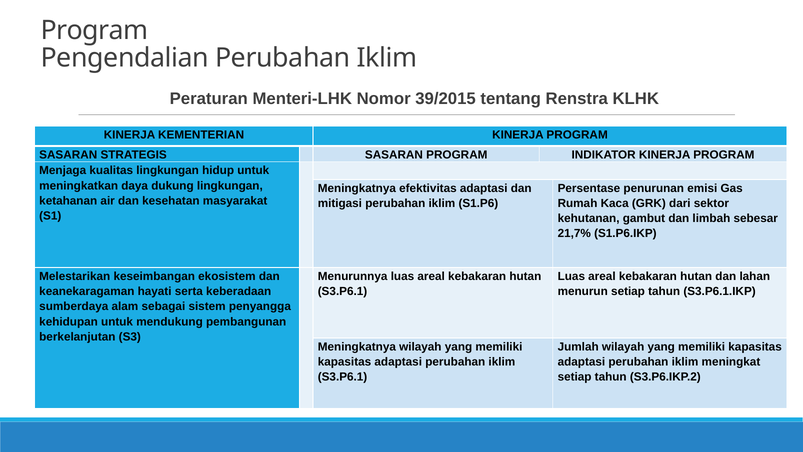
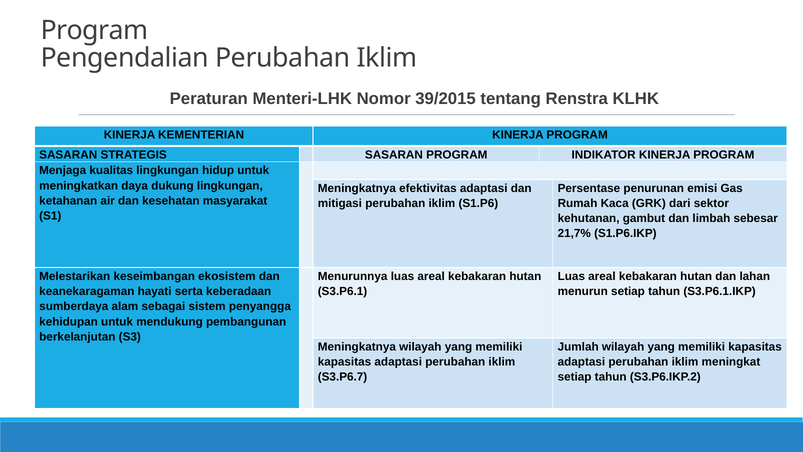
S3.P6.1 at (343, 377): S3.P6.1 -> S3.P6.7
